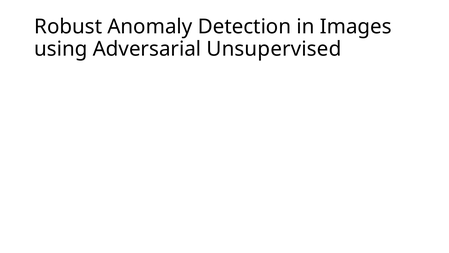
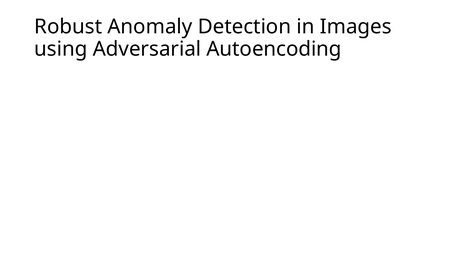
Unsupervised: Unsupervised -> Autoencoding
